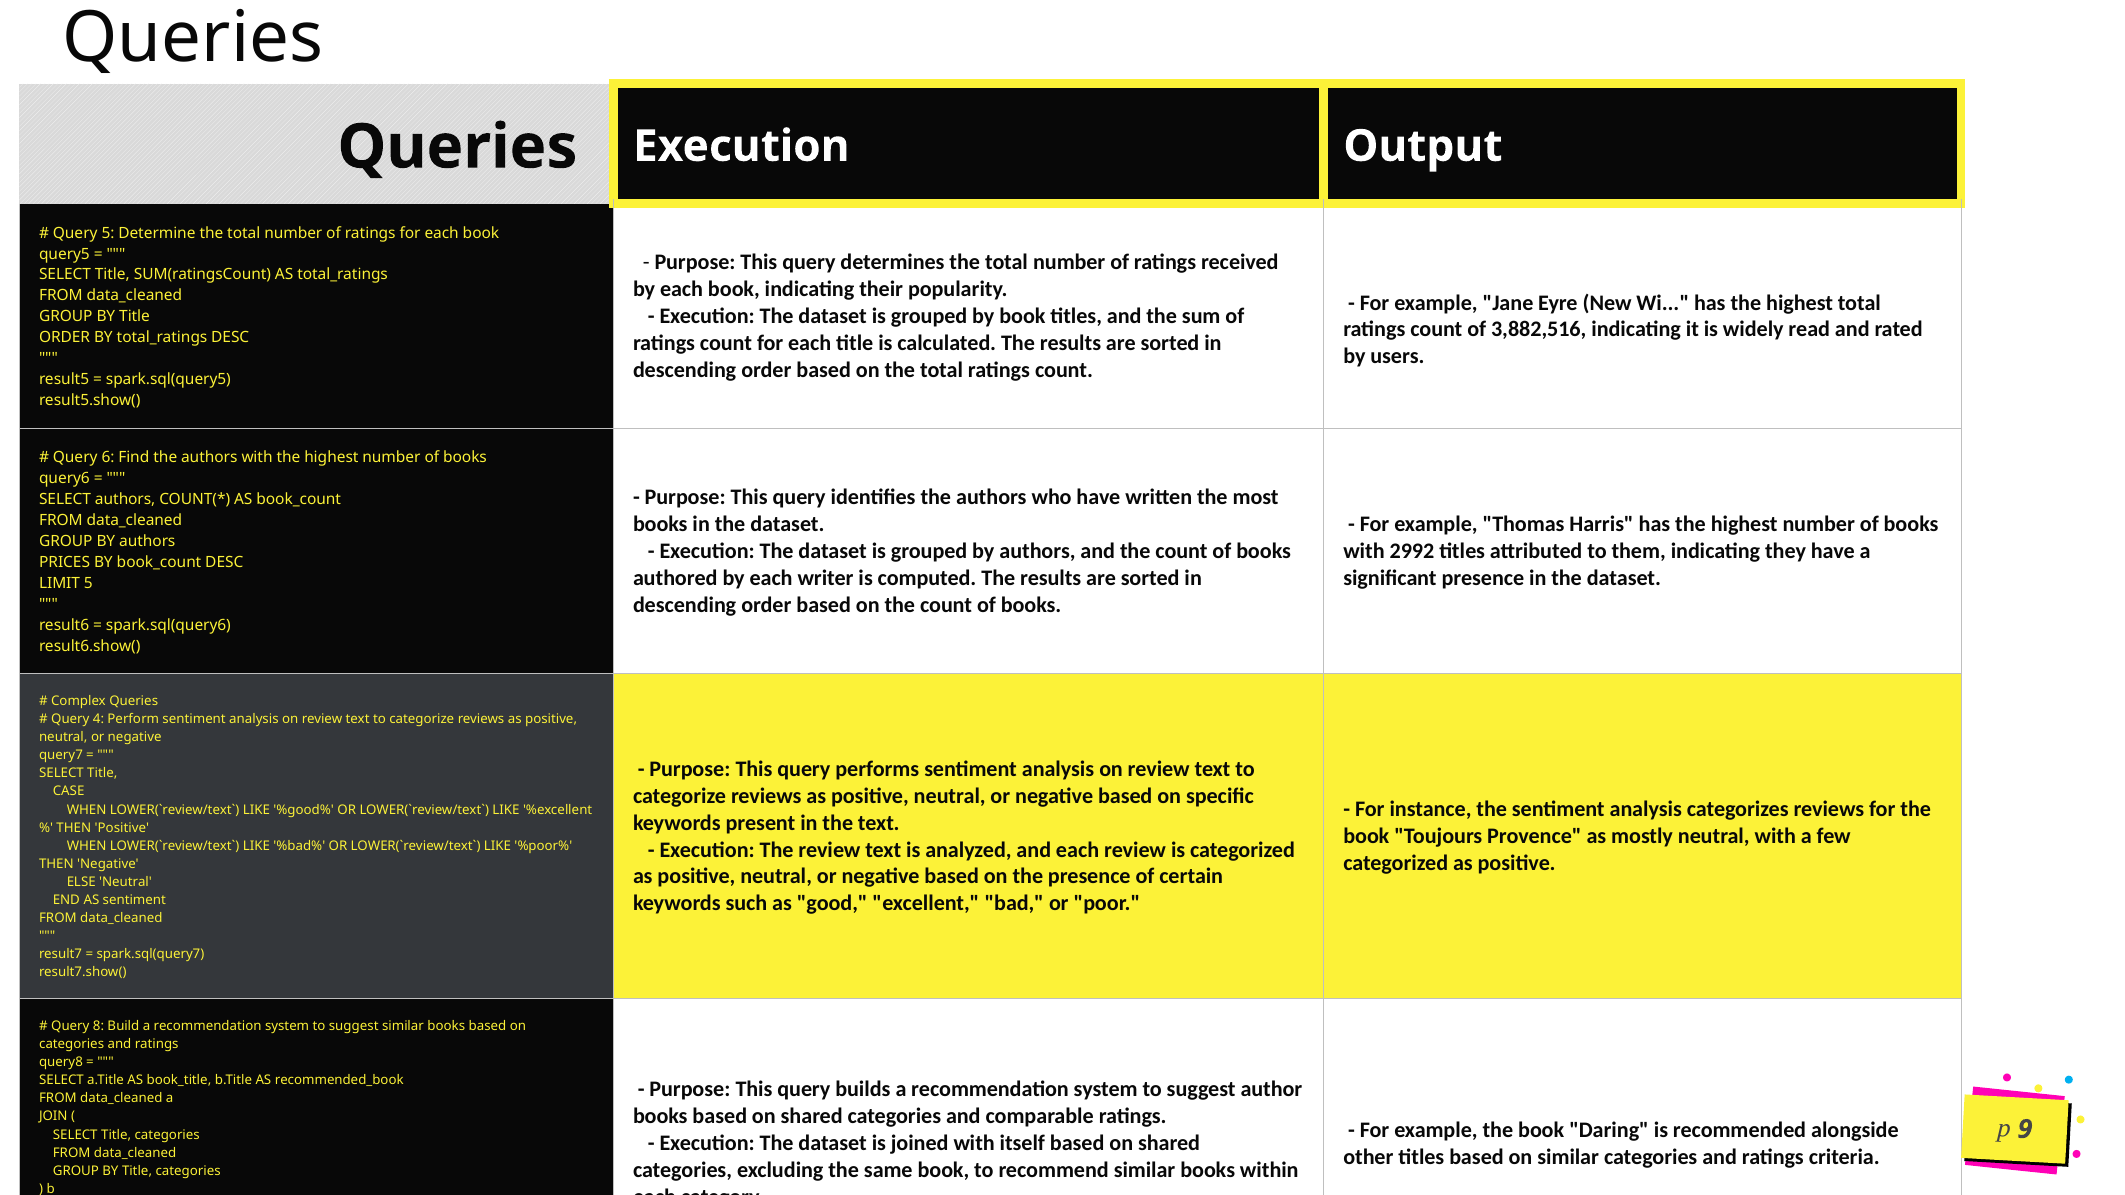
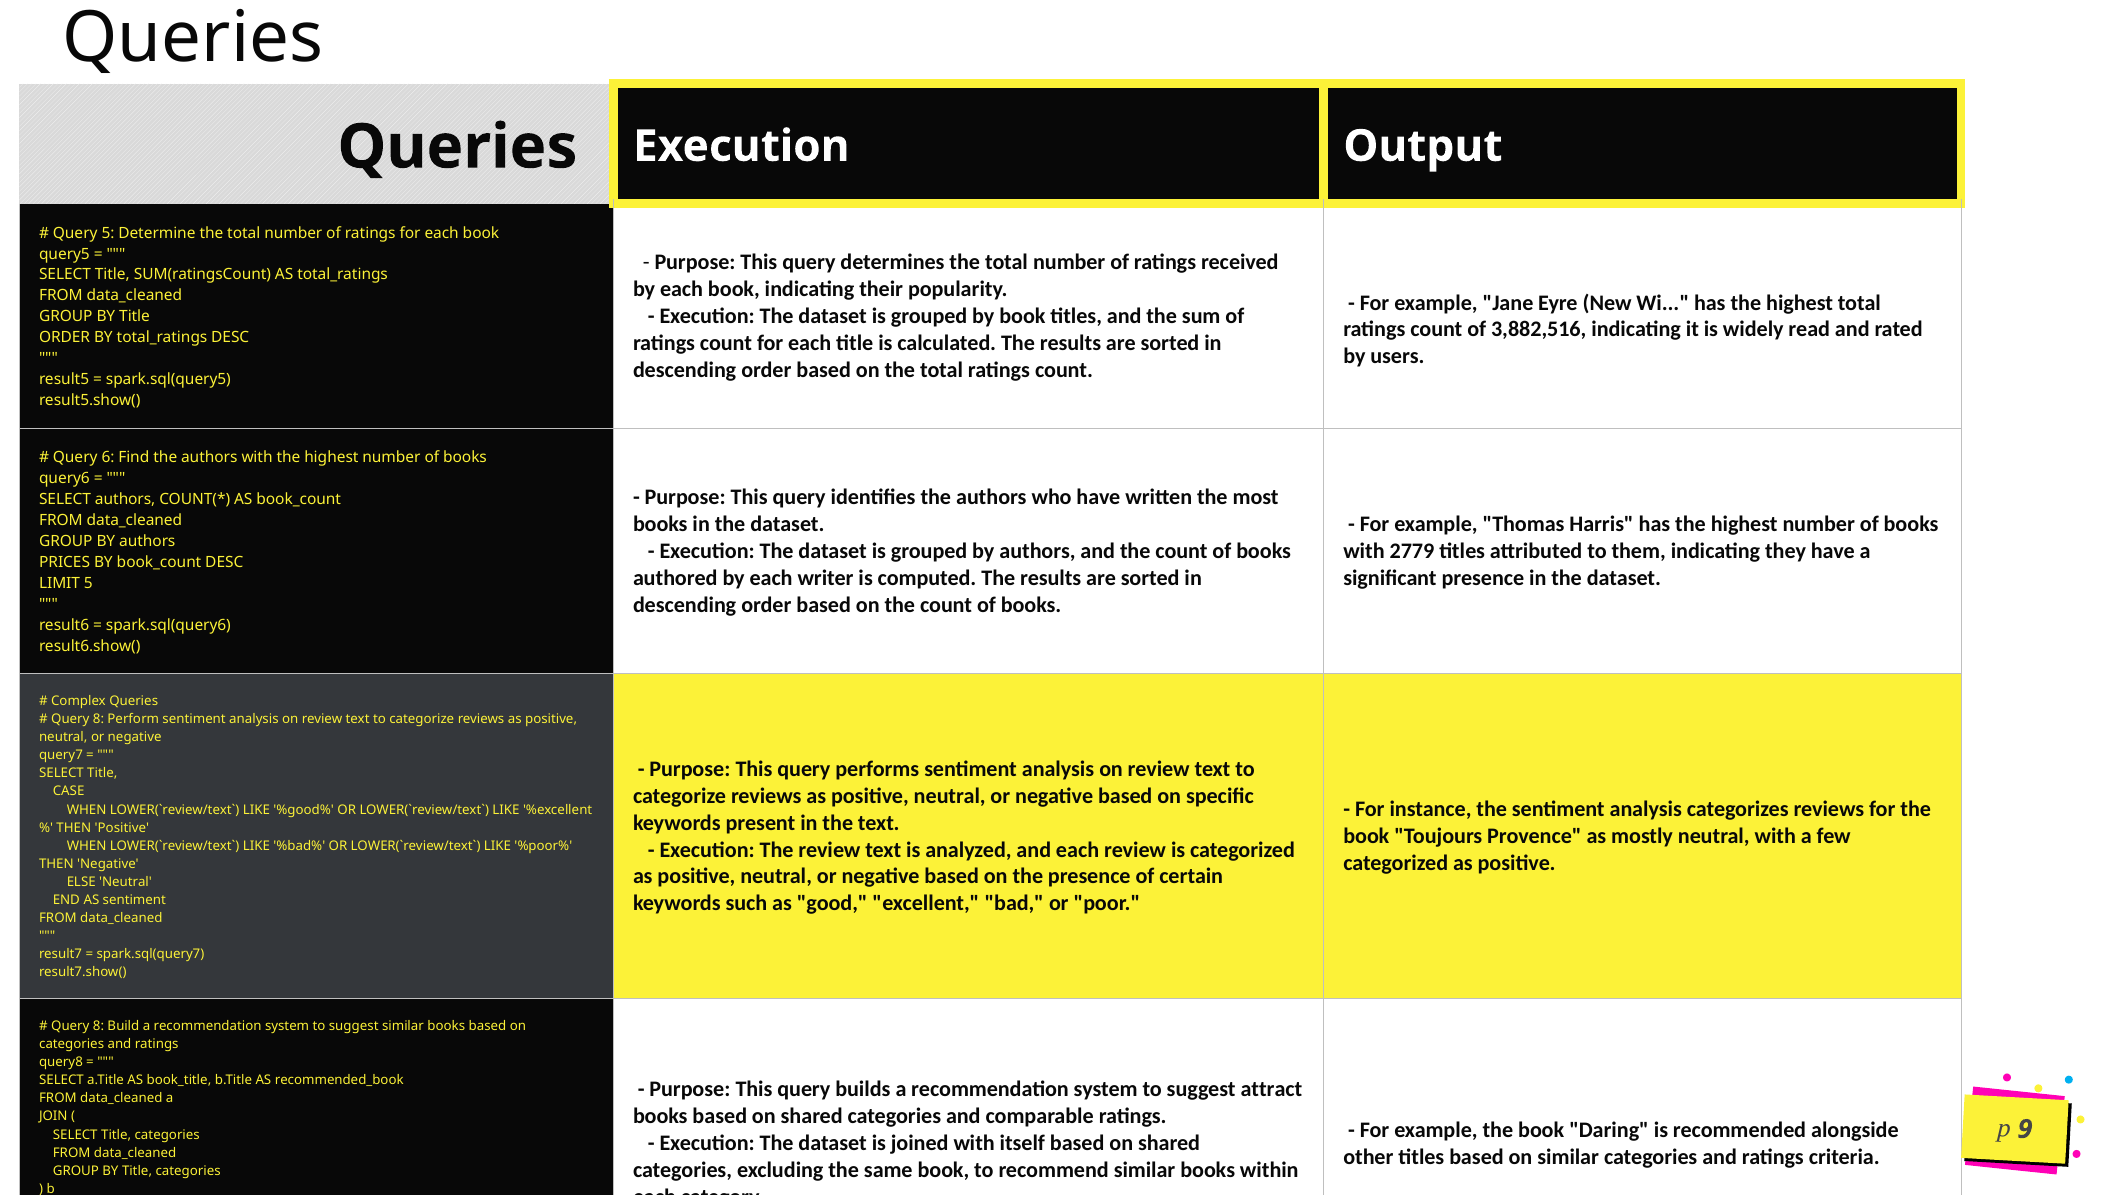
2992: 2992 -> 2779
4 at (98, 720): 4 -> 8
author: author -> attract
